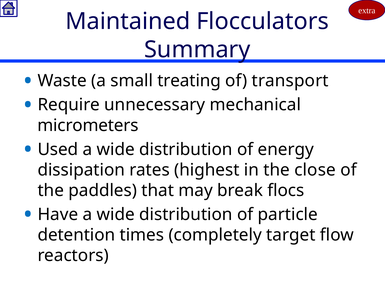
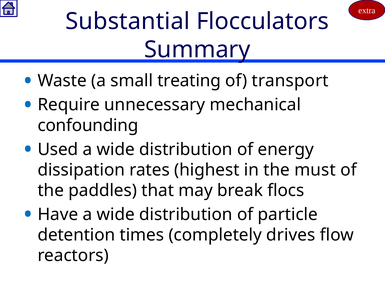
Maintained: Maintained -> Substantial
micrometers: micrometers -> confounding
close: close -> must
target: target -> drives
